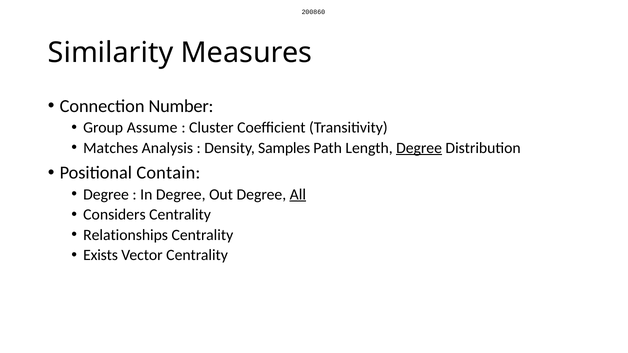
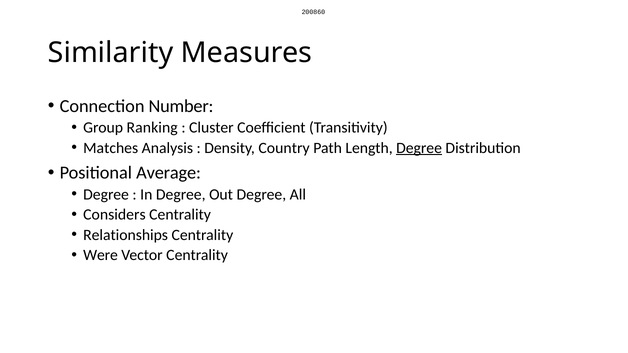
Assume: Assume -> Ranking
Samples: Samples -> Country
Contain: Contain -> Average
All underline: present -> none
Exists: Exists -> Were
